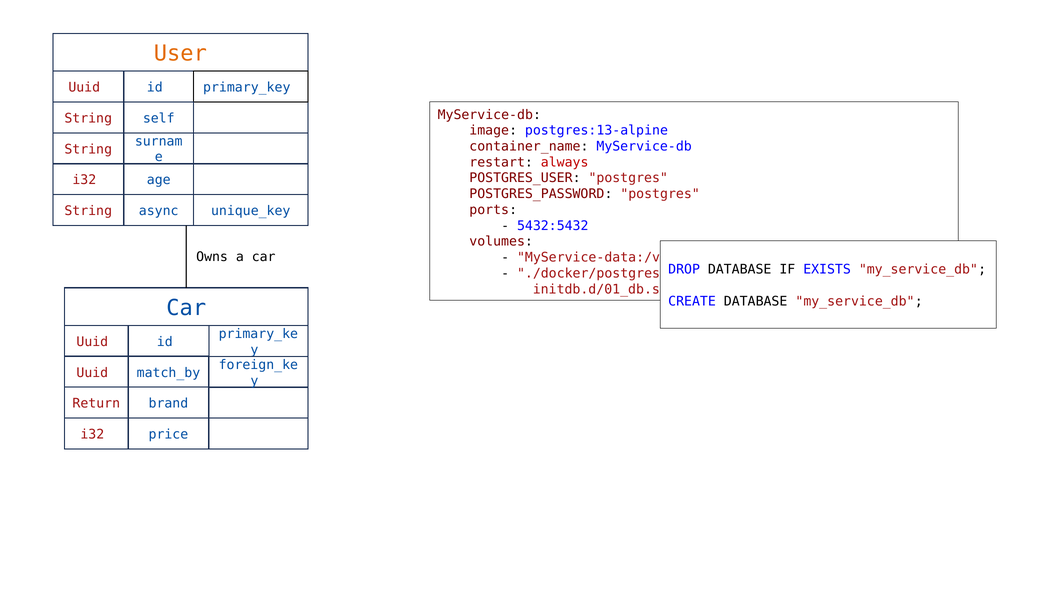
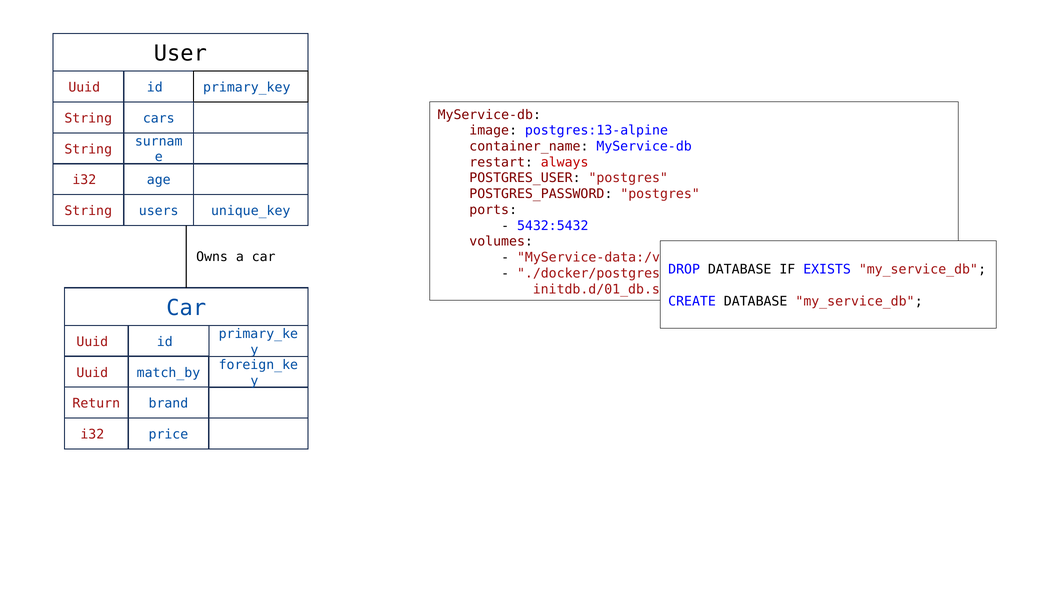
User colour: orange -> black
self: self -> cars
async: async -> users
